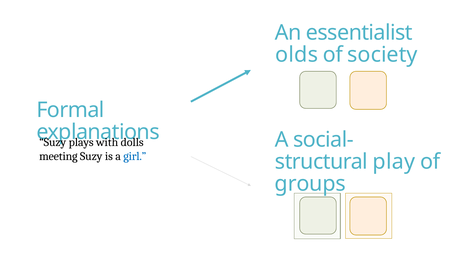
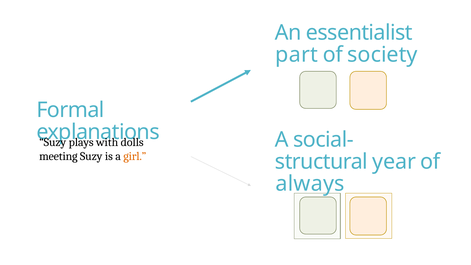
olds: olds -> part
girl colour: blue -> orange
play: play -> year
groups: groups -> always
